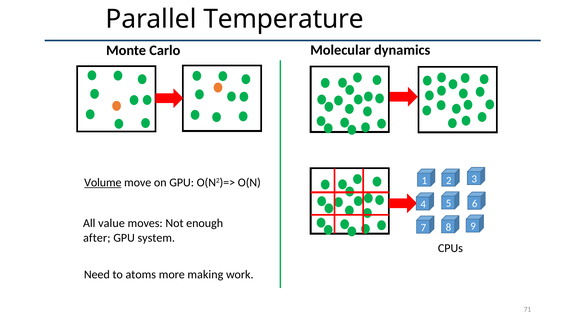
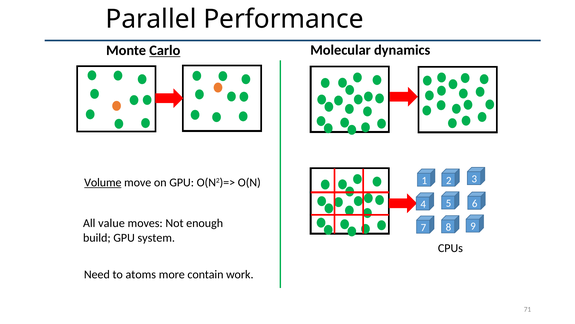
Temperature: Temperature -> Performance
Carlo underline: none -> present
after: after -> build
making: making -> contain
